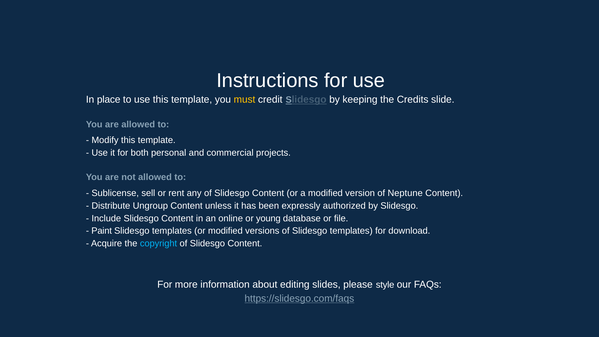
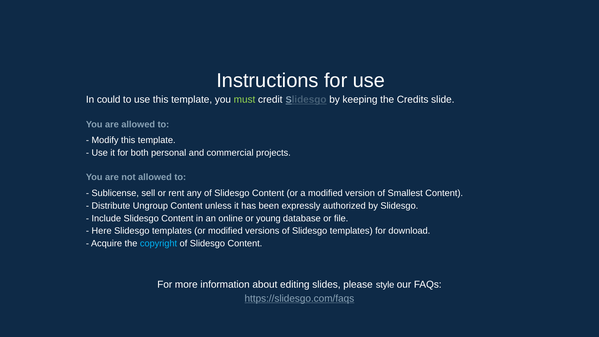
place: place -> could
must colour: yellow -> light green
Neptune: Neptune -> Smallest
Paint: Paint -> Here
